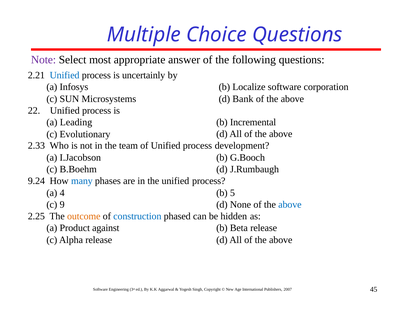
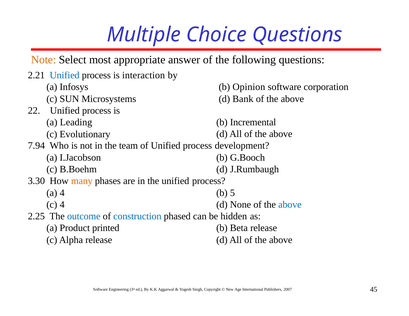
Note colour: purple -> orange
uncertainly: uncertainly -> interaction
Localize: Localize -> Opinion
2.33: 2.33 -> 7.94
9.24: 9.24 -> 3.30
many colour: blue -> orange
c 9: 9 -> 4
outcome colour: orange -> blue
against: against -> printed
